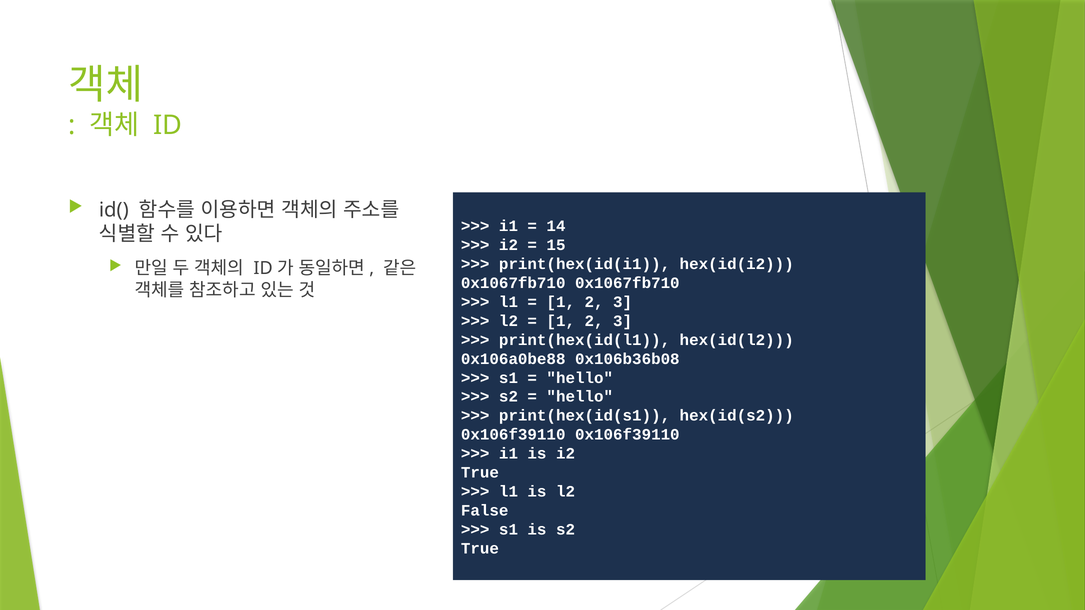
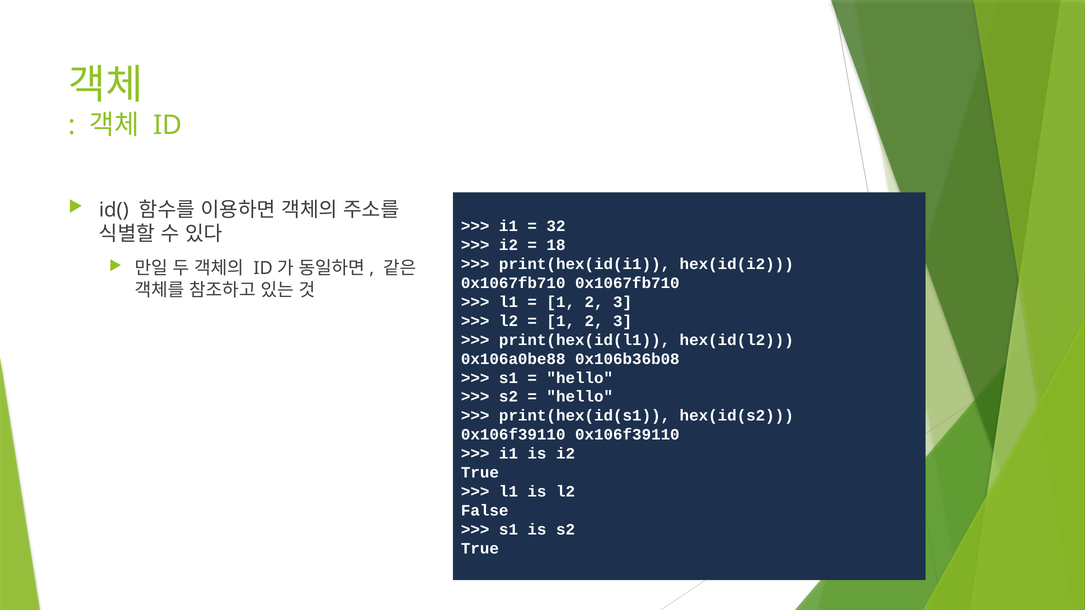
14: 14 -> 32
15: 15 -> 18
